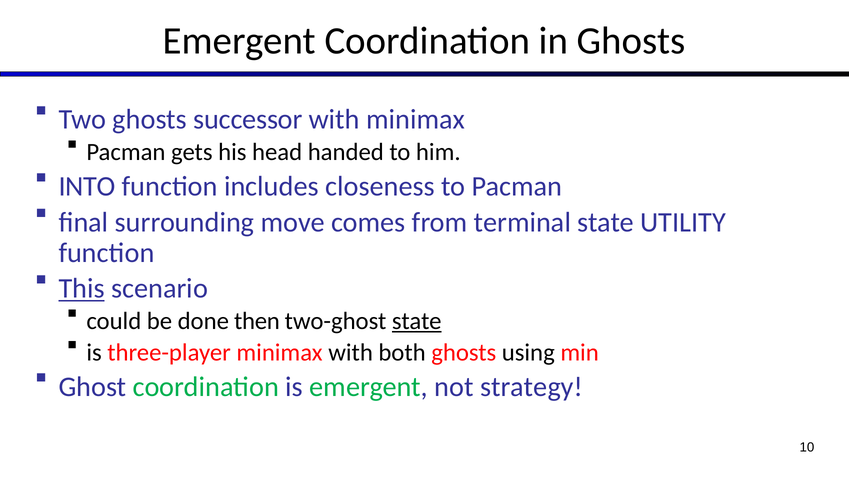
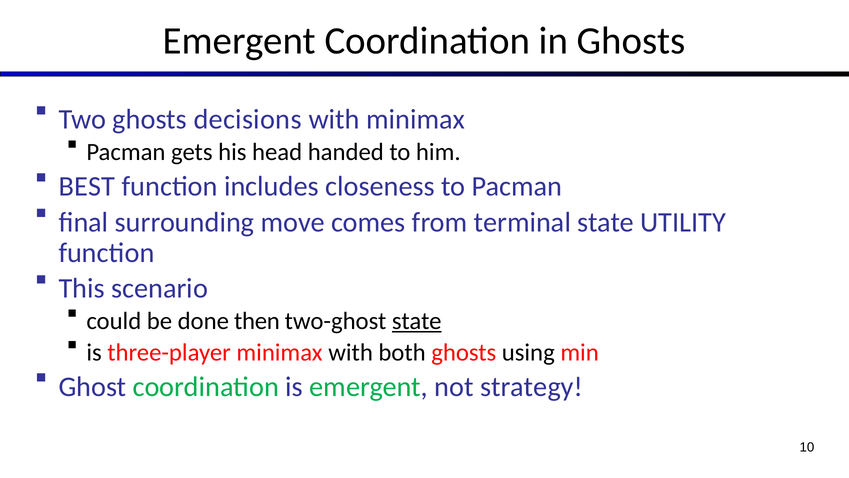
successor: successor -> decisions
INTO: INTO -> BEST
This underline: present -> none
